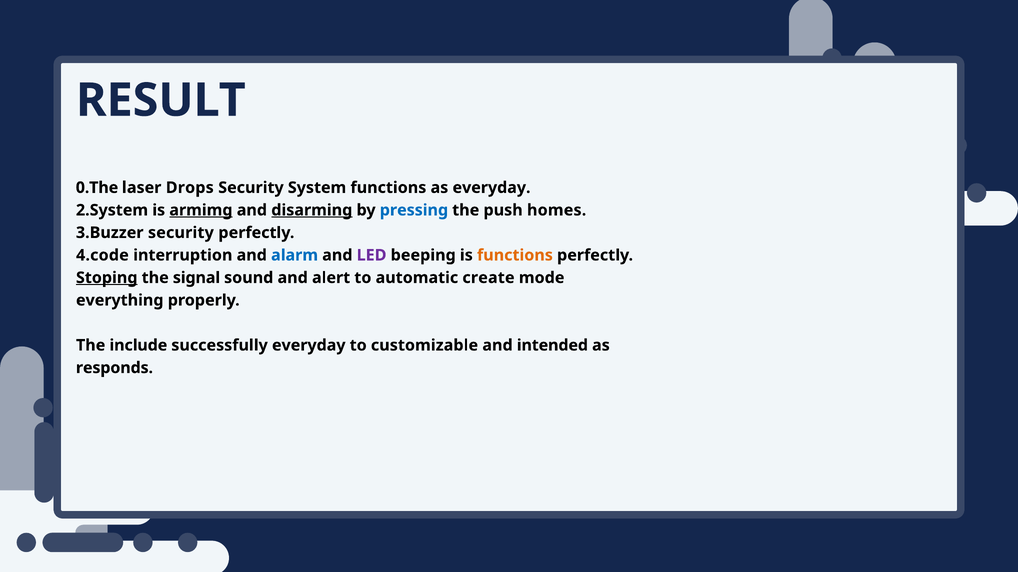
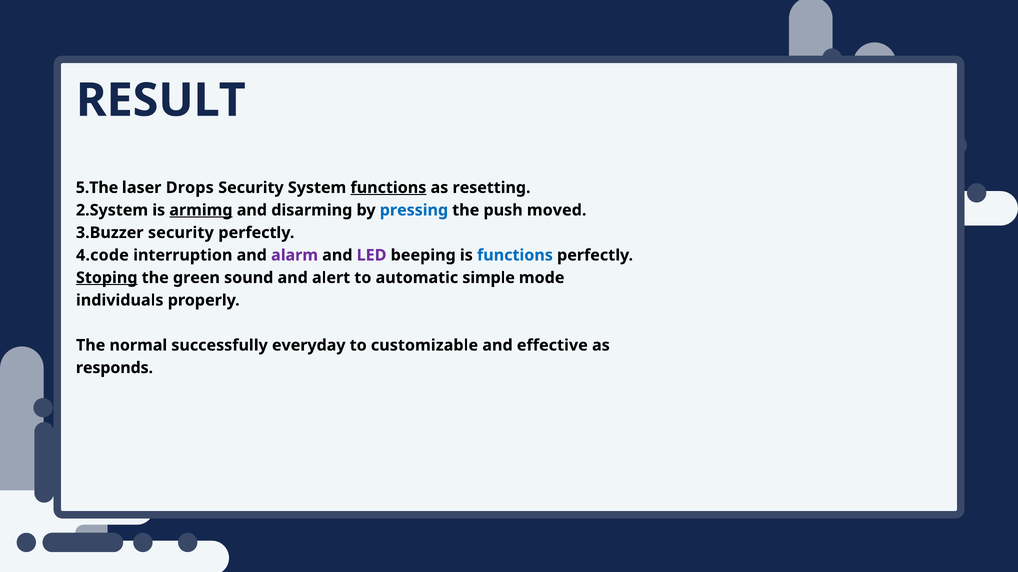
0.The: 0.The -> 5.The
functions at (388, 188) underline: none -> present
as everyday: everyday -> resetting
disarming underline: present -> none
homes: homes -> moved
alarm colour: blue -> purple
functions at (515, 255) colour: orange -> blue
signal: signal -> green
create: create -> simple
everything: everything -> individuals
include: include -> normal
intended: intended -> effective
